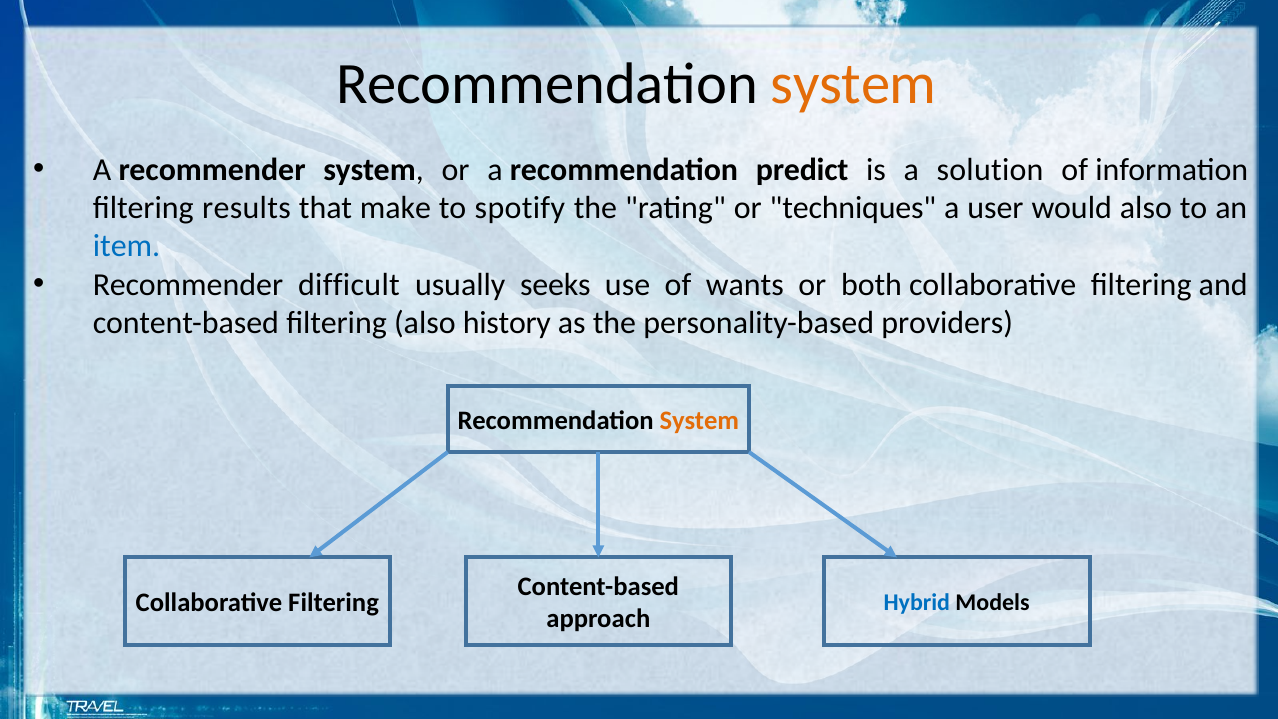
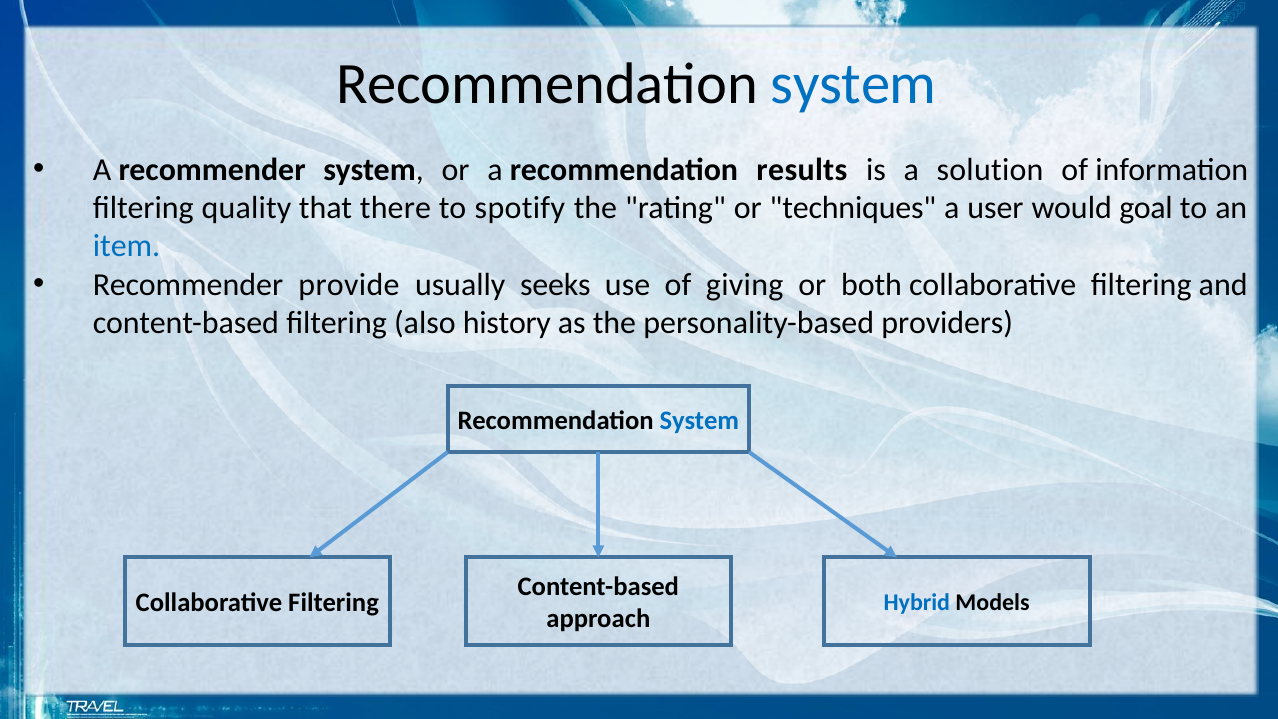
system at (854, 84) colour: orange -> blue
predict: predict -> results
results: results -> quality
make: make -> there
would also: also -> goal
difficult: difficult -> provide
wants: wants -> giving
System at (699, 421) colour: orange -> blue
